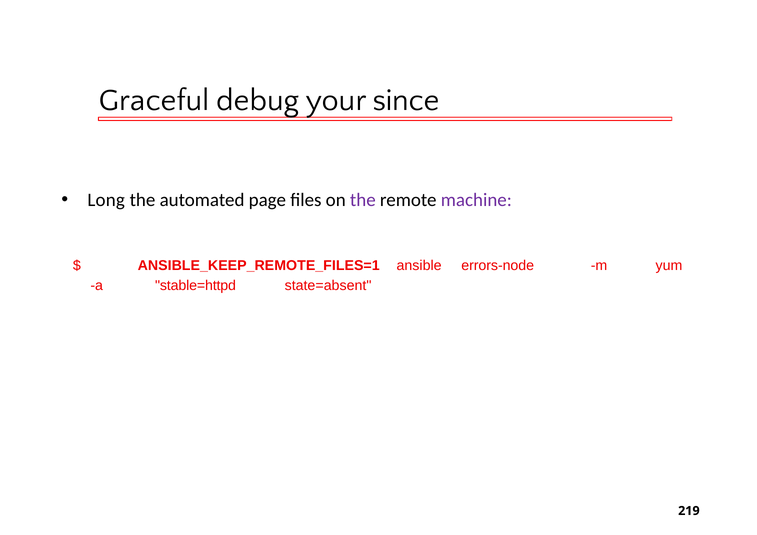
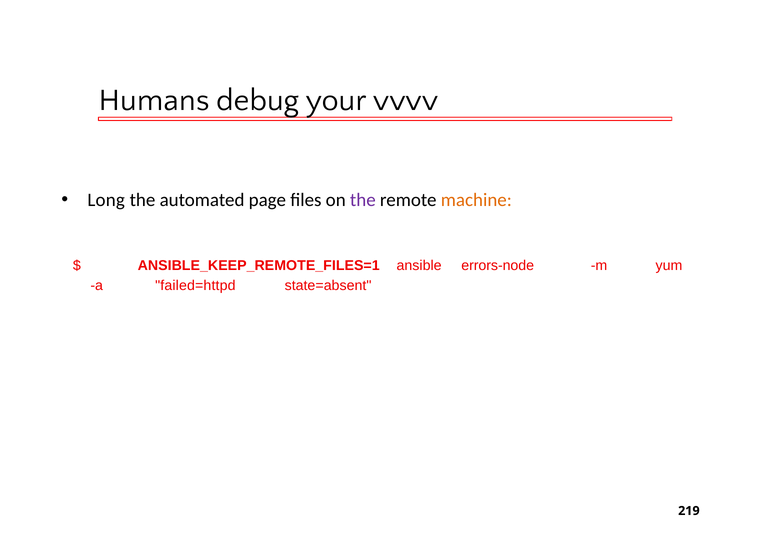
Graceful: Graceful -> Humans
since: since -> vvvv
machine colour: purple -> orange
stable=httpd: stable=httpd -> failed=httpd
